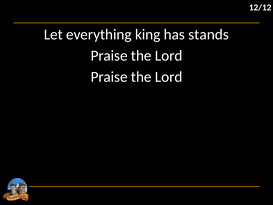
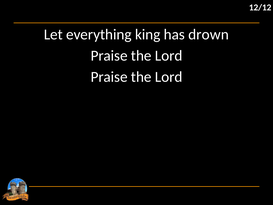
stands: stands -> drown
